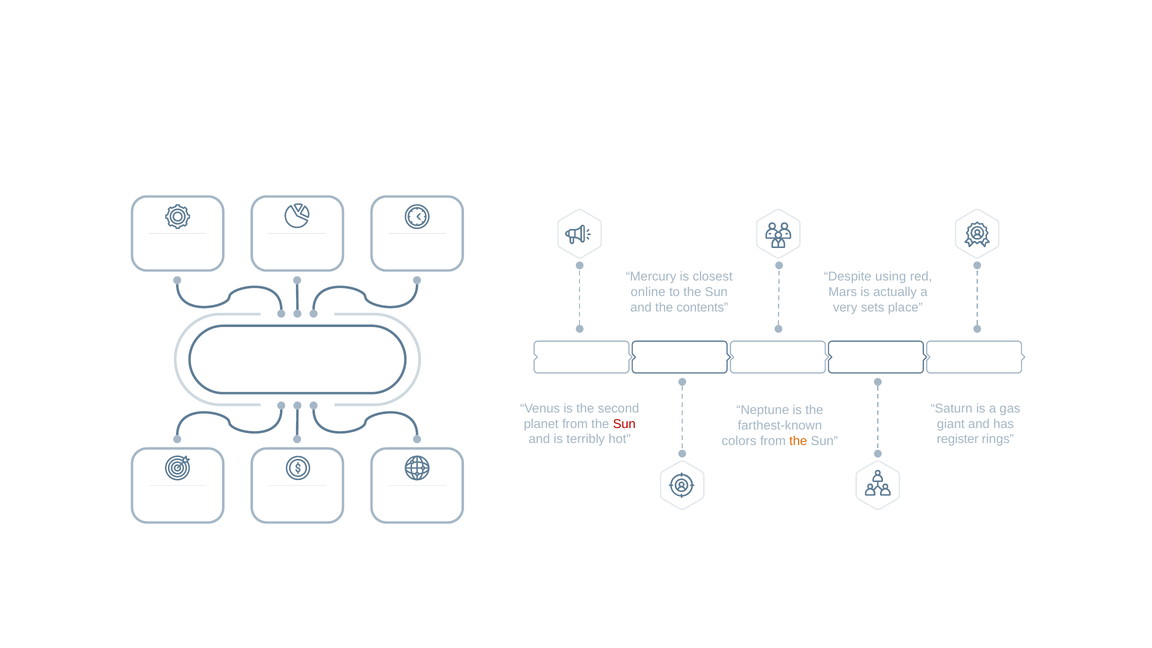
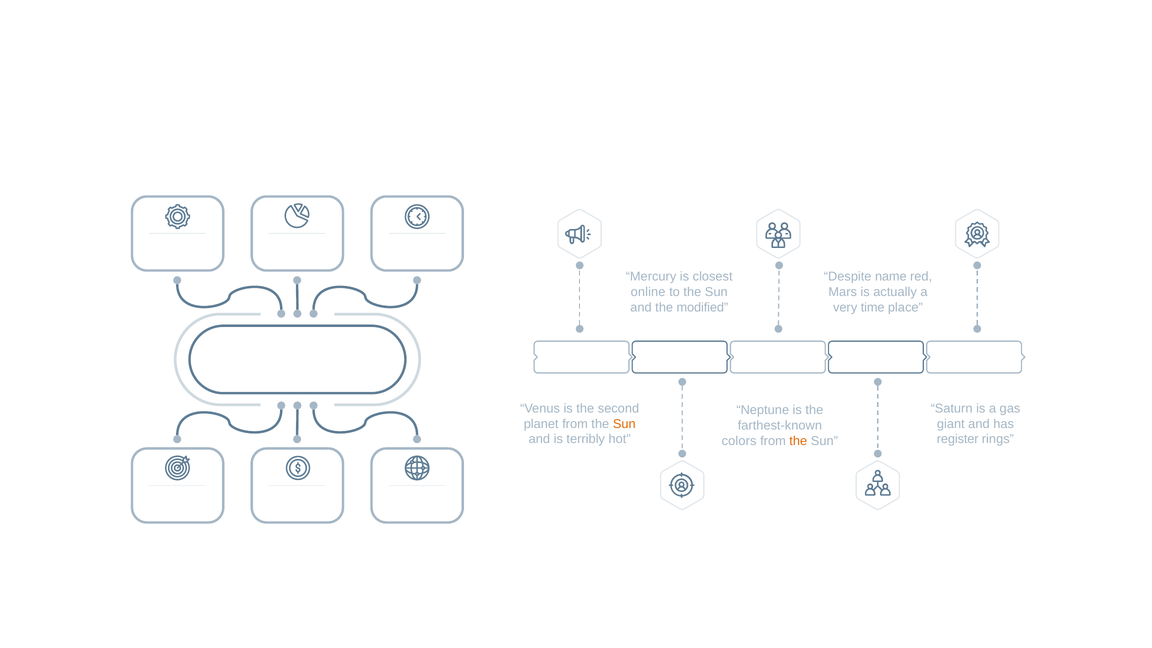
using: using -> name
contents: contents -> modified
sets: sets -> time
Sun at (624, 424) colour: red -> orange
